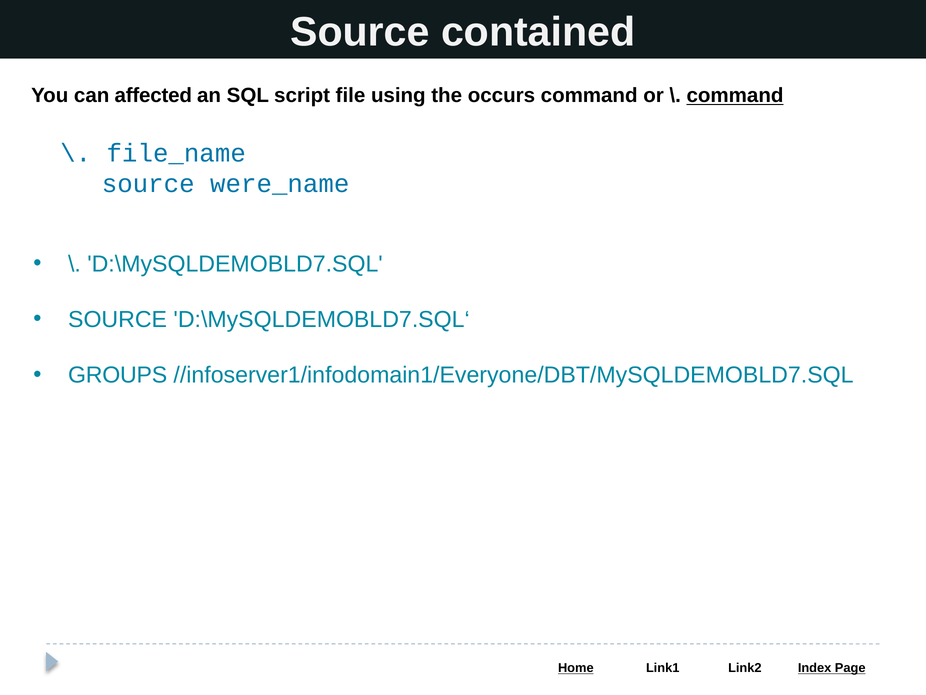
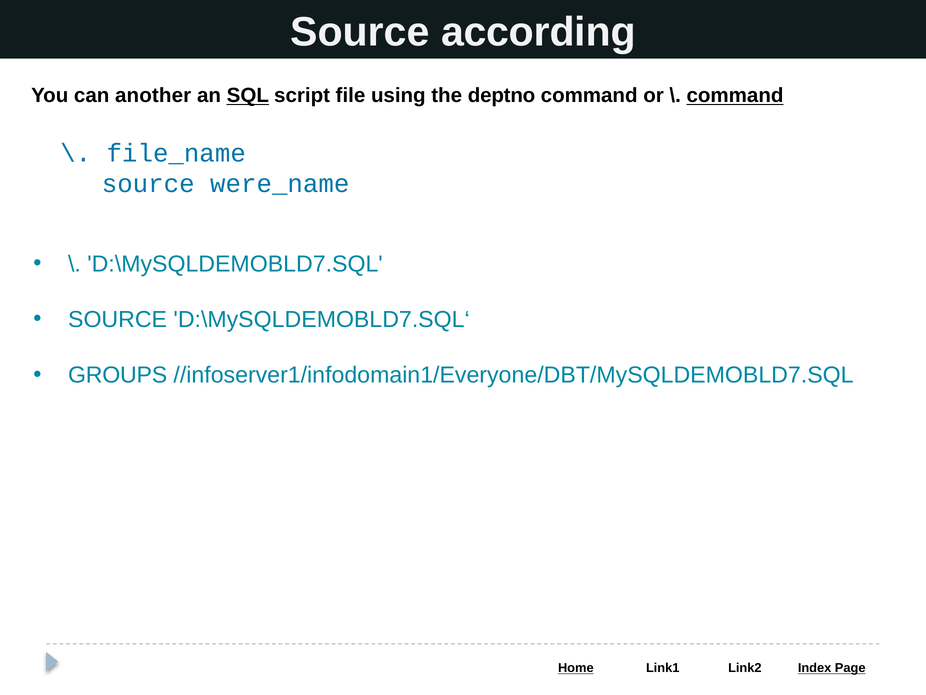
contained: contained -> according
affected: affected -> another
SQL underline: none -> present
occurs: occurs -> deptno
